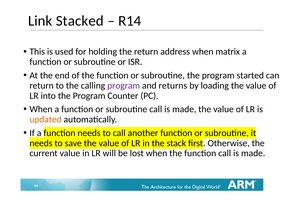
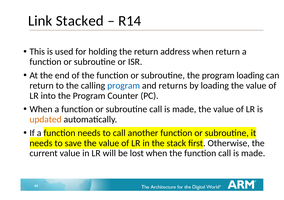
when matrix: matrix -> return
program started: started -> loading
program at (124, 86) colour: purple -> blue
